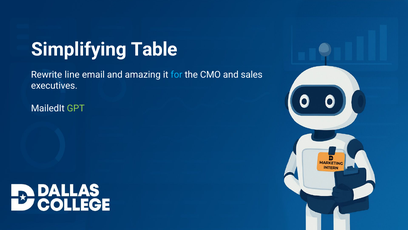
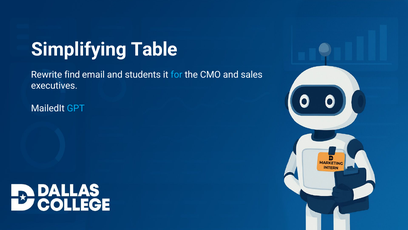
line: line -> find
amazing: amazing -> students
GPT colour: light green -> light blue
